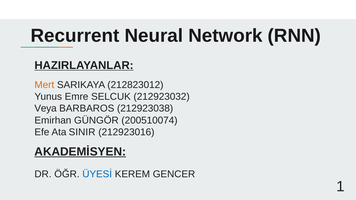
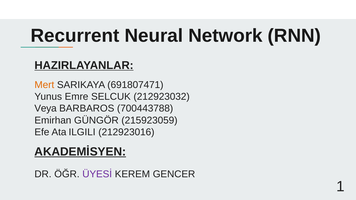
212823012: 212823012 -> 691807471
212923038: 212923038 -> 700443788
200510074: 200510074 -> 215923059
SINIR: SINIR -> ILGILI
ÜYESİ colour: blue -> purple
